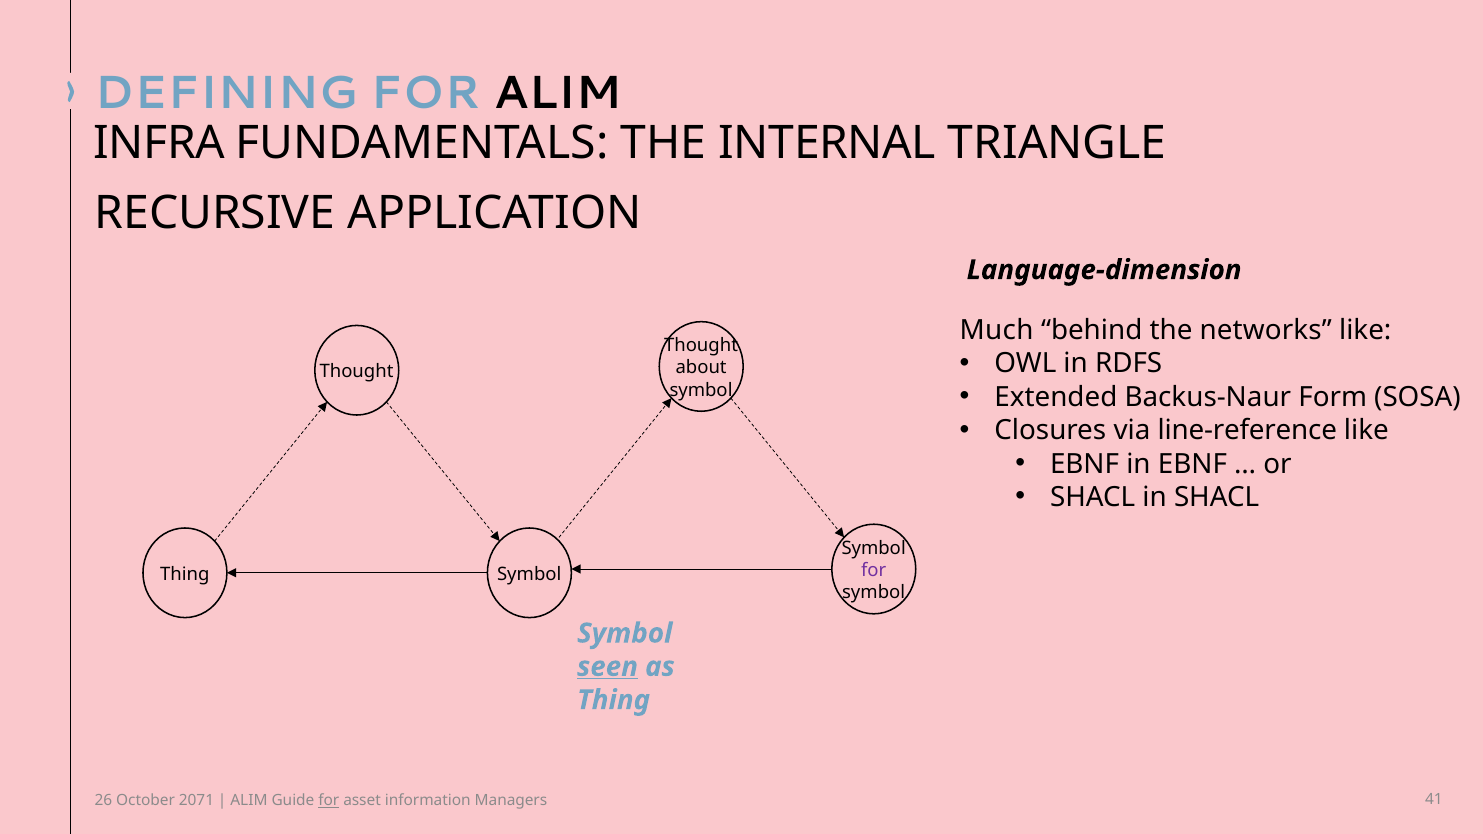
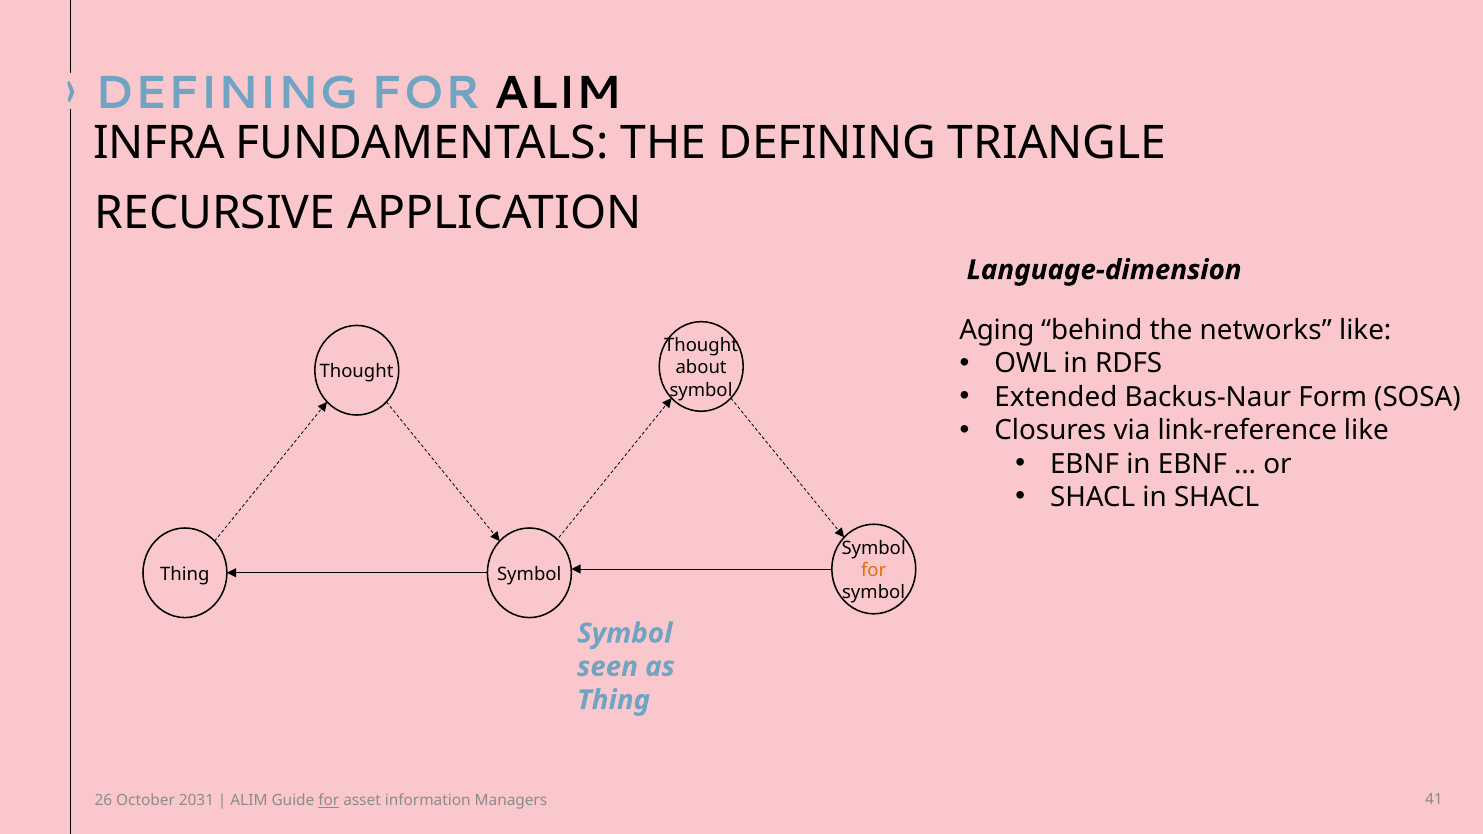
THE INTERNAL: INTERNAL -> DEFINING
Much: Much -> Aging
line-reference: line-reference -> link-reference
for at (874, 570) colour: purple -> orange
seen underline: present -> none
2071: 2071 -> 2031
